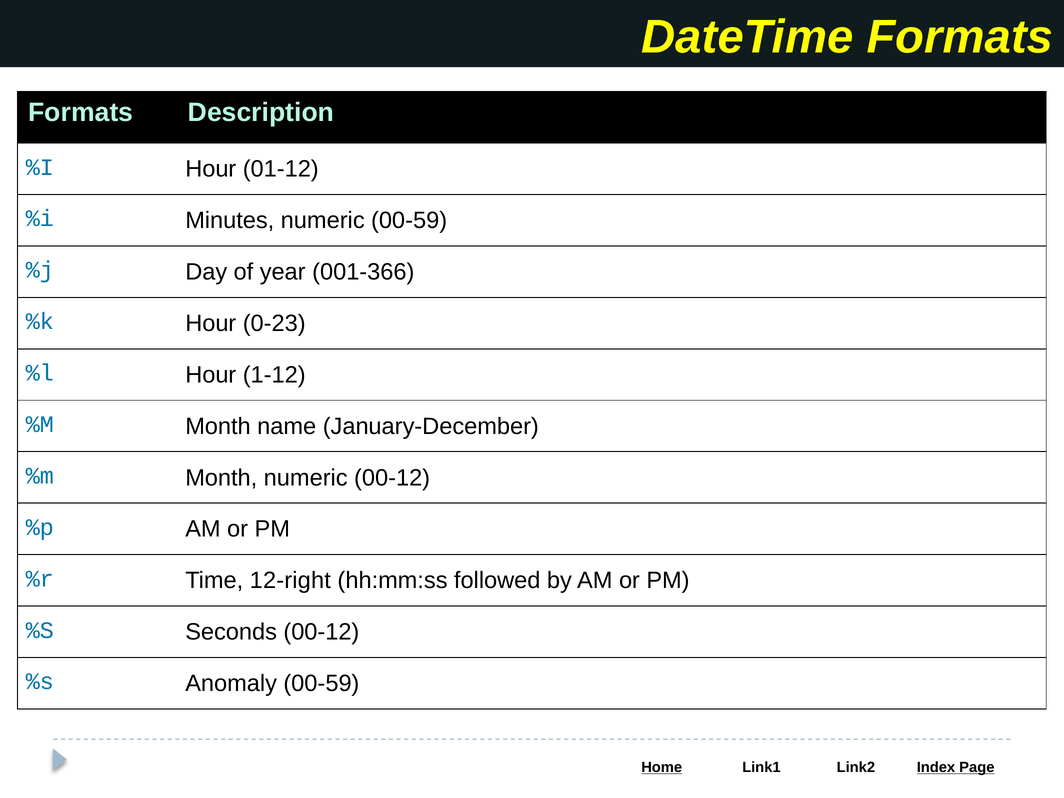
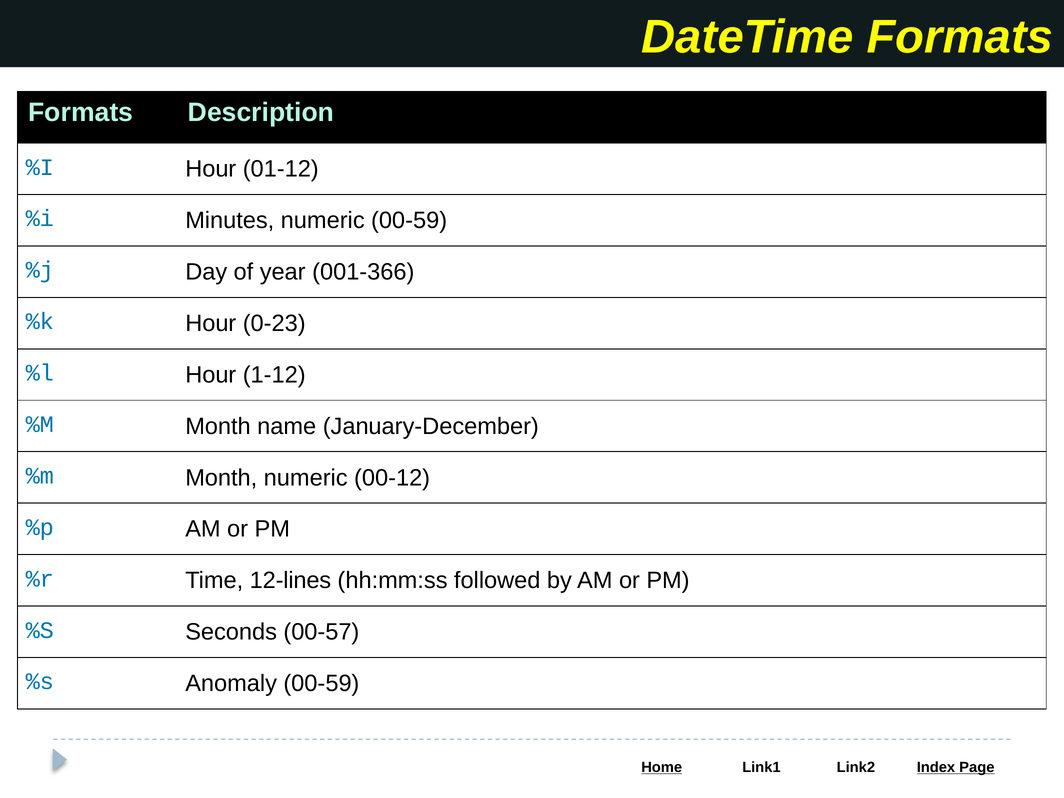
12-right: 12-right -> 12-lines
Seconds 00-12: 00-12 -> 00-57
